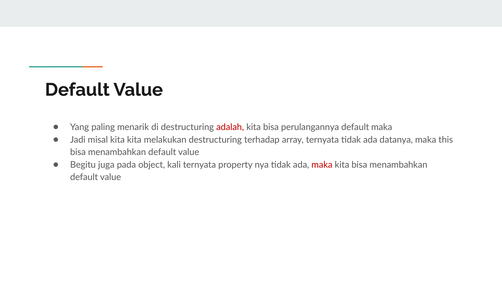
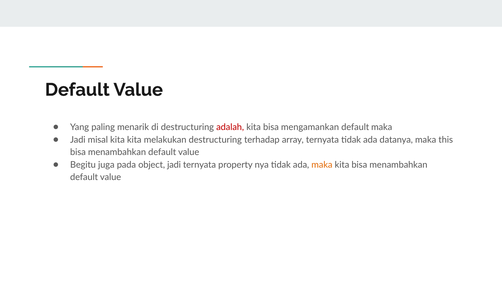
perulangannya: perulangannya -> mengamankan
object kali: kali -> jadi
maka at (322, 164) colour: red -> orange
